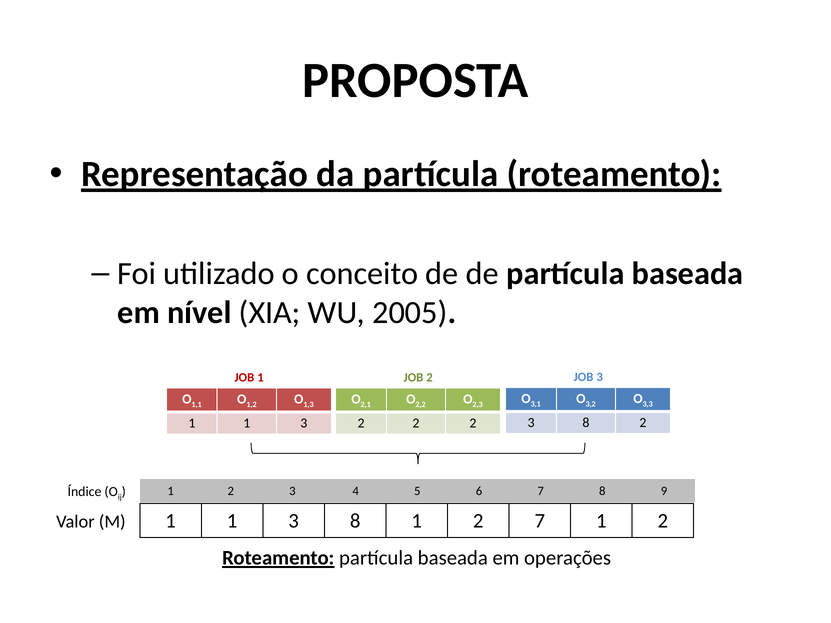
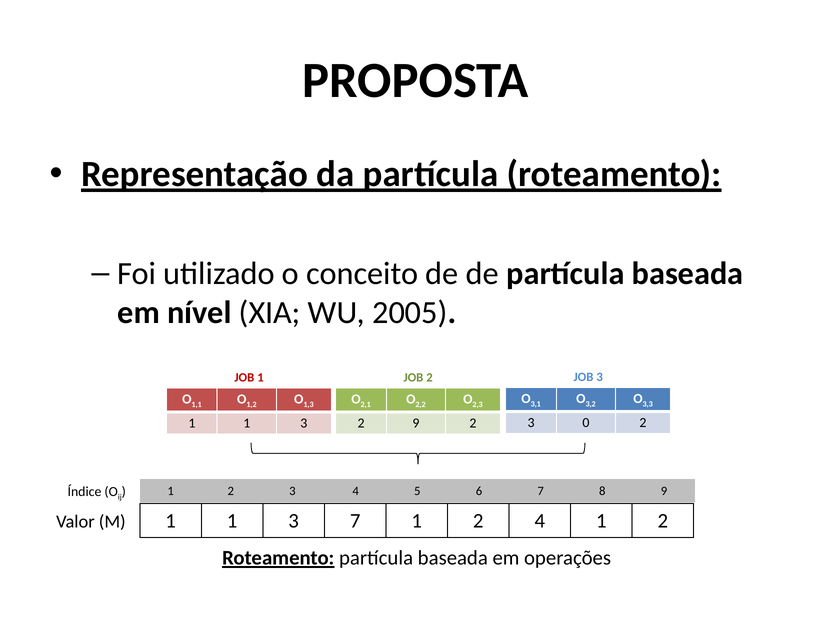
8 at (586, 423): 8 -> 0
2 at (416, 424): 2 -> 9
1 3 8: 8 -> 7
2 7: 7 -> 4
